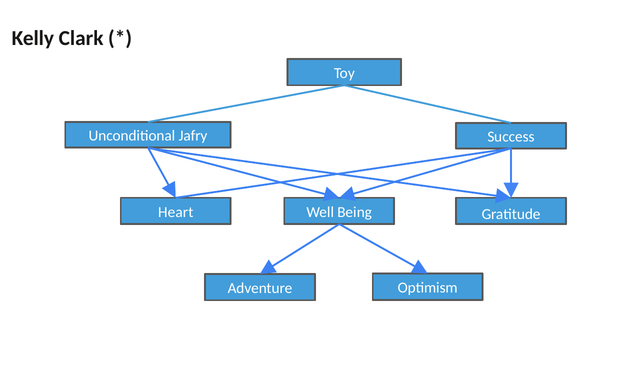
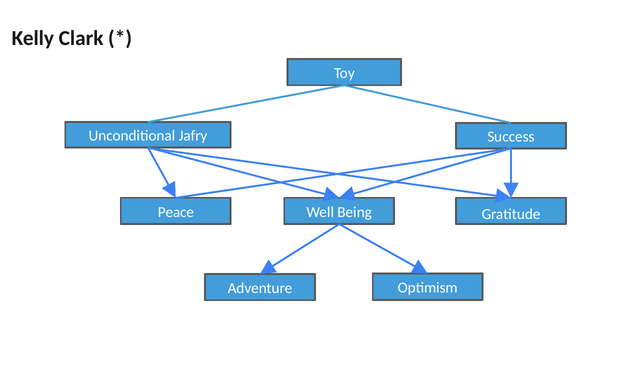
Heart: Heart -> Peace
